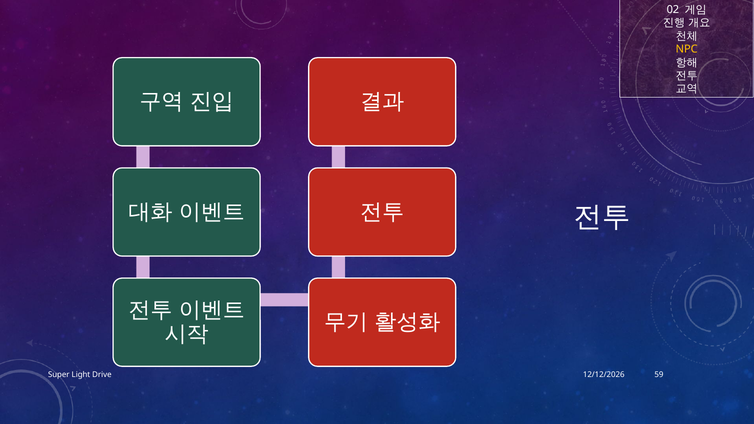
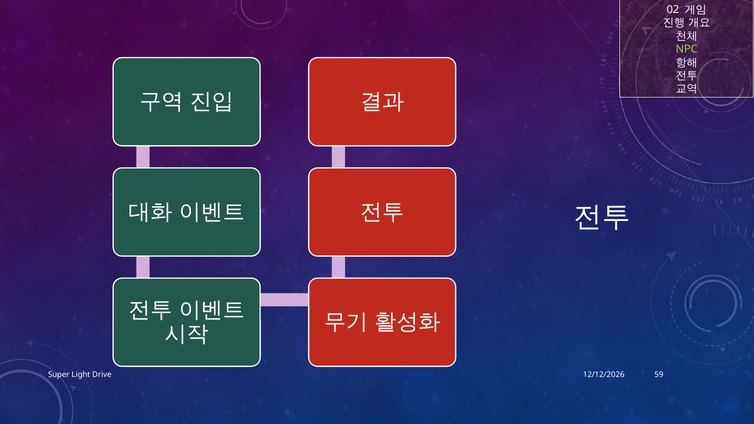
NPC colour: yellow -> light green
